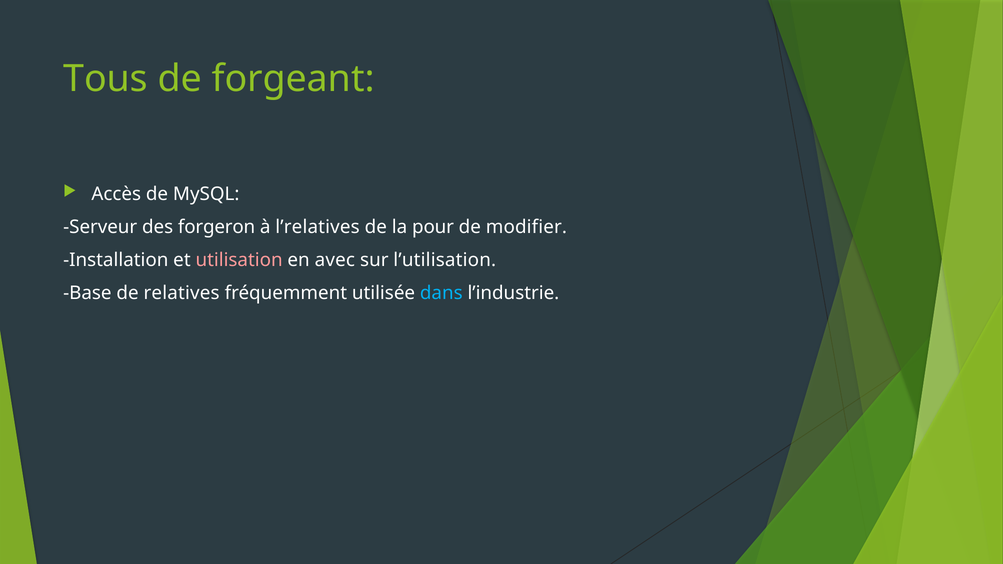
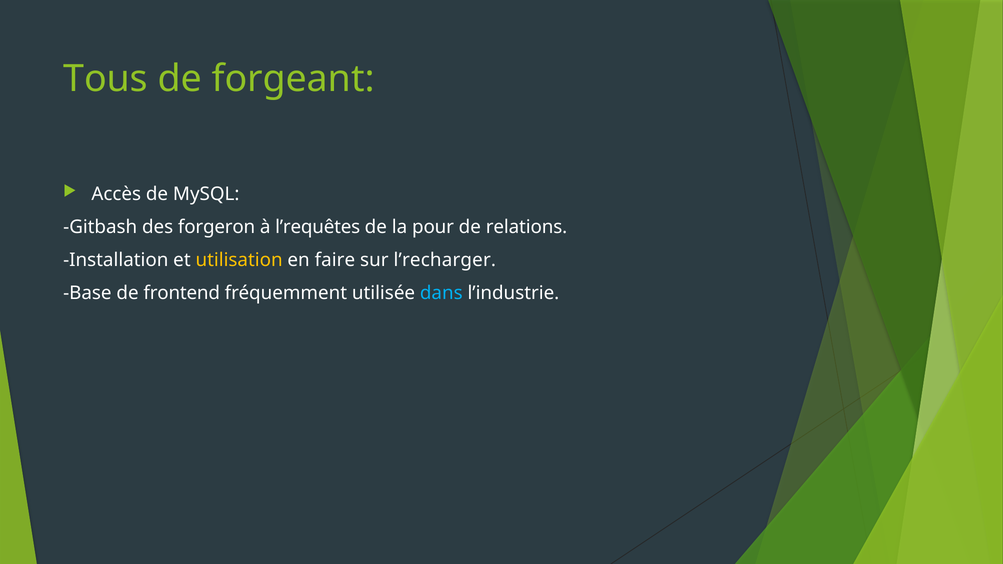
Serveur: Serveur -> Gitbash
l’relatives: l’relatives -> l’requêtes
modifier: modifier -> relations
utilisation colour: pink -> yellow
avec: avec -> faire
l’utilisation: l’utilisation -> l’recharger
relatives: relatives -> frontend
